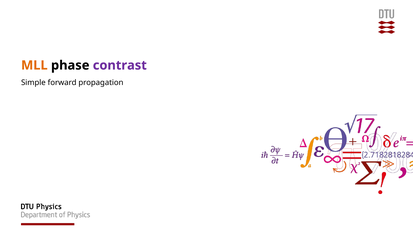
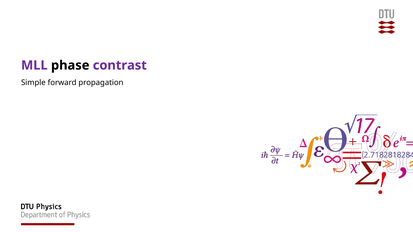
MLL colour: orange -> purple
